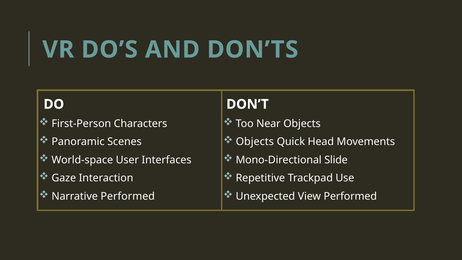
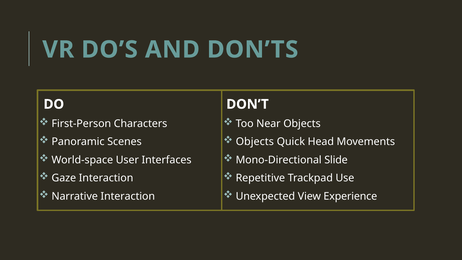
View Performed: Performed -> Experience
Narrative Performed: Performed -> Interaction
